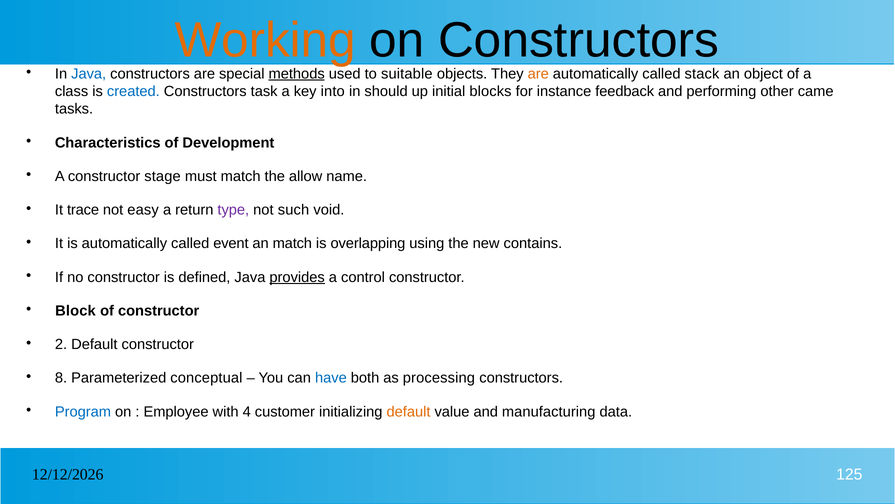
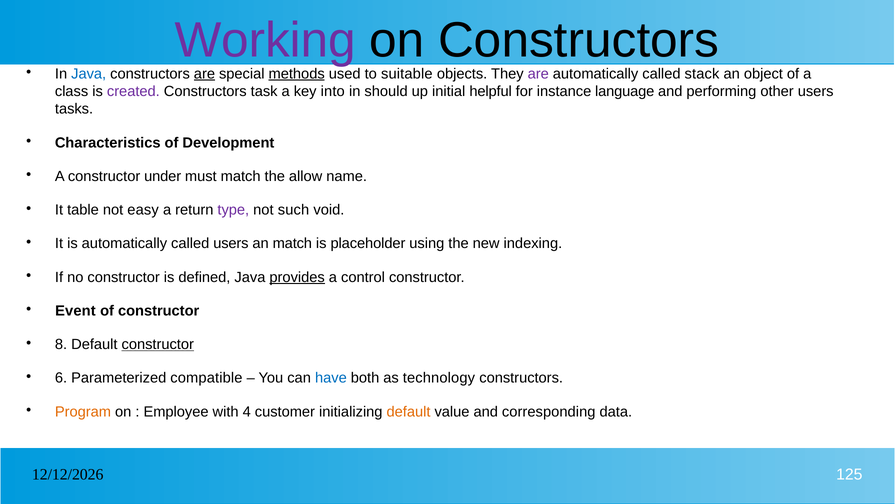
Working colour: orange -> purple
are at (204, 74) underline: none -> present
are at (538, 74) colour: orange -> purple
created colour: blue -> purple
blocks: blocks -> helpful
feedback: feedback -> language
other came: came -> users
stage: stage -> under
trace: trace -> table
called event: event -> users
overlapping: overlapping -> placeholder
contains: contains -> indexing
Block: Block -> Event
2: 2 -> 8
constructor at (158, 344) underline: none -> present
8: 8 -> 6
conceptual: conceptual -> compatible
processing: processing -> technology
Program colour: blue -> orange
manufacturing: manufacturing -> corresponding
